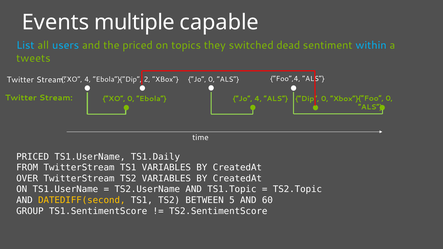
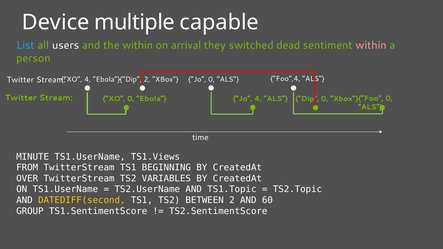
Events: Events -> Device
users colour: light blue -> white
the priced: priced -> within
topics: topics -> arrival
within at (371, 45) colour: light blue -> pink
tweets: tweets -> person
PRICED at (33, 157): PRICED -> MINUTE
TS1.Daily: TS1.Daily -> TS1.Views
TS1 VARIABLES: VARIABLES -> BEGINNING
BETWEEN 5: 5 -> 2
